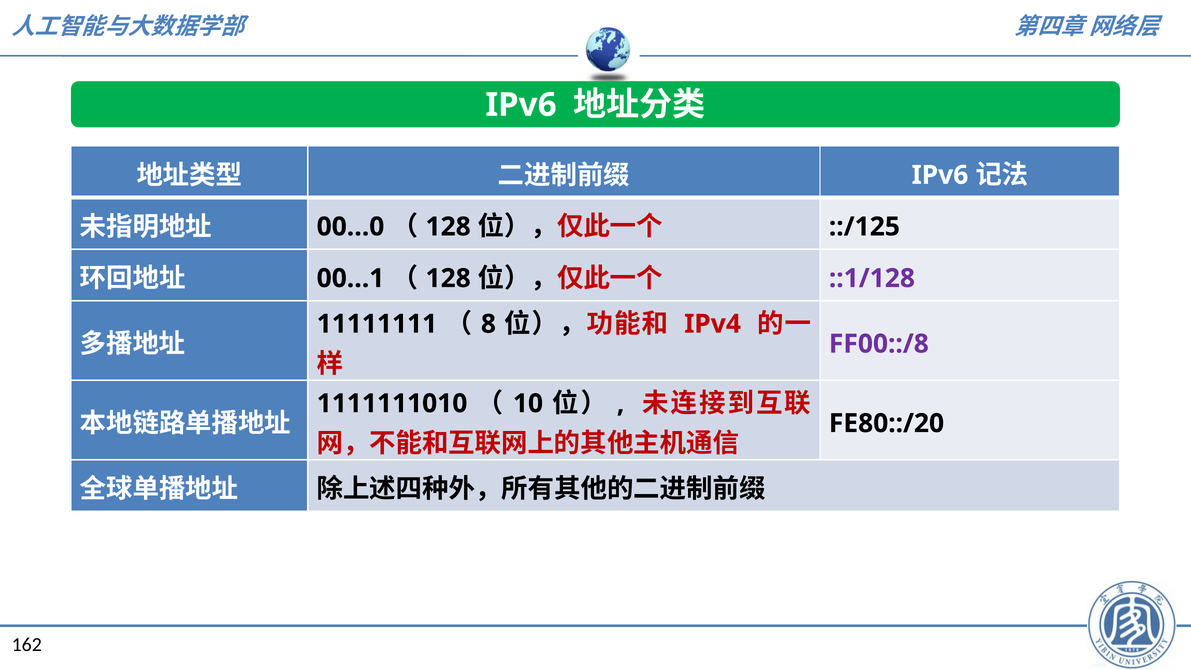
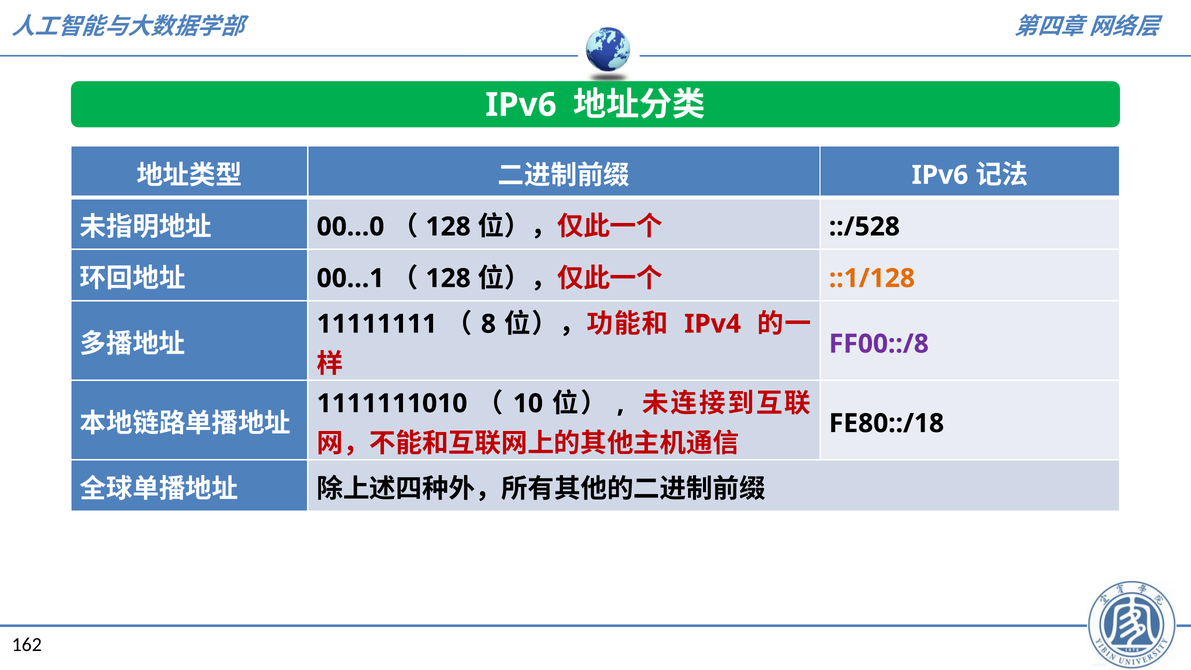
::/125: ::/125 -> ::/528
::1/128 colour: purple -> orange
FE80::/20: FE80::/20 -> FE80::/18
